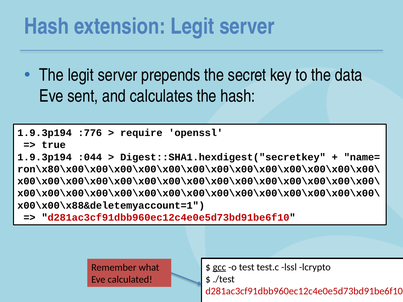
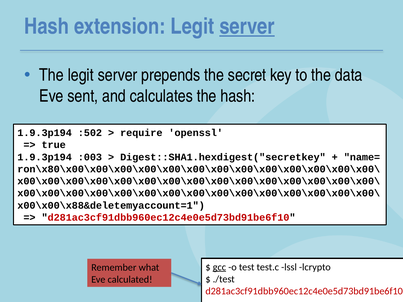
server at (247, 27) underline: none -> present
:776: :776 -> :502
:044: :044 -> :003
